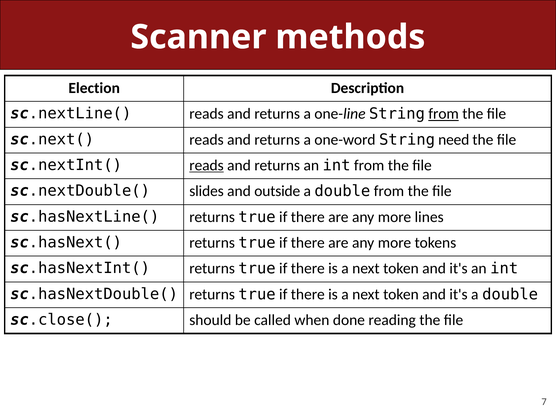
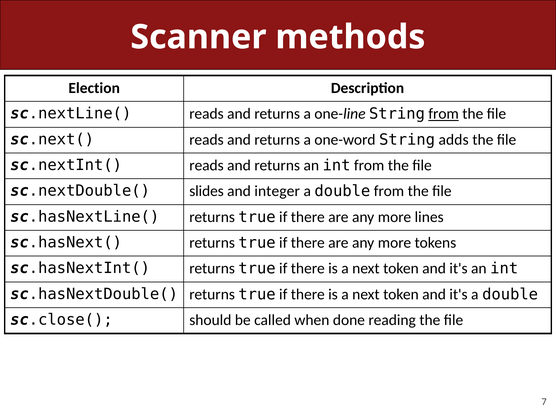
need: need -> adds
reads at (206, 165) underline: present -> none
outside: outside -> integer
